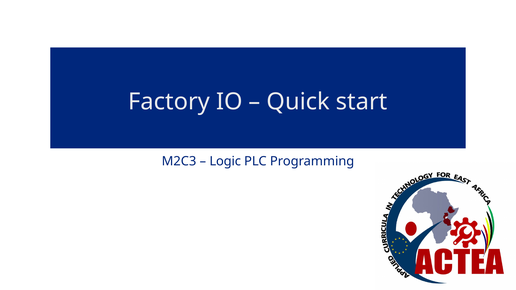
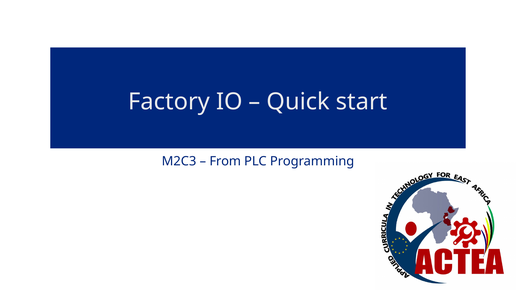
Logic: Logic -> From
